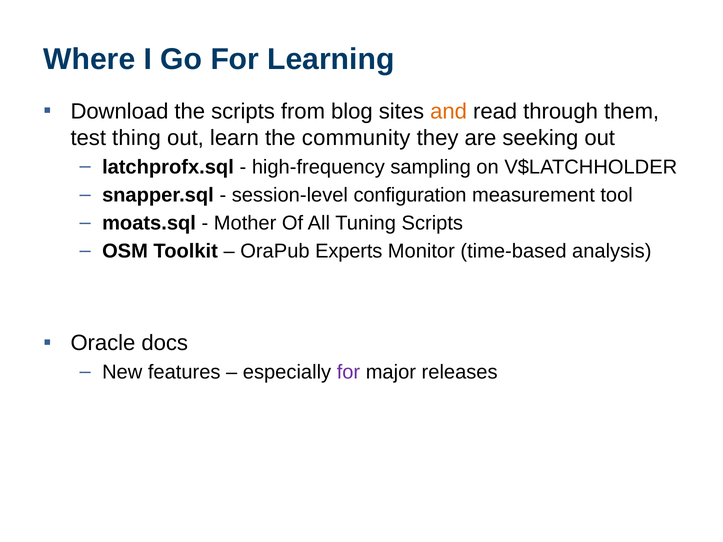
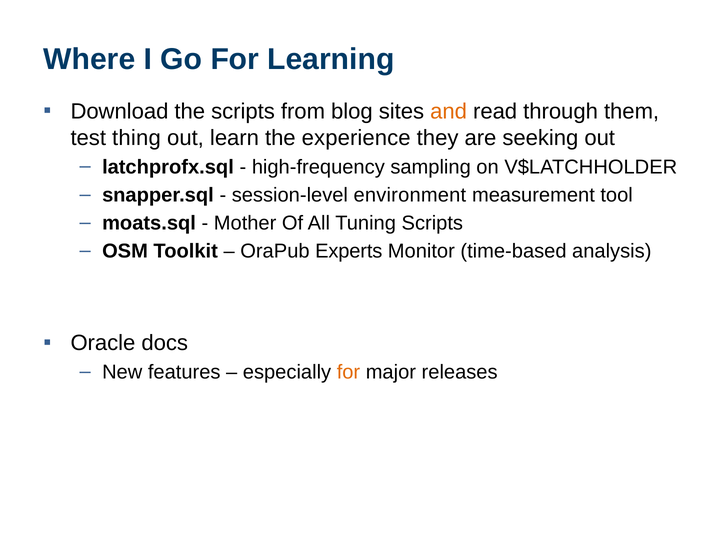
community: community -> experience
configuration: configuration -> environment
for at (348, 372) colour: purple -> orange
